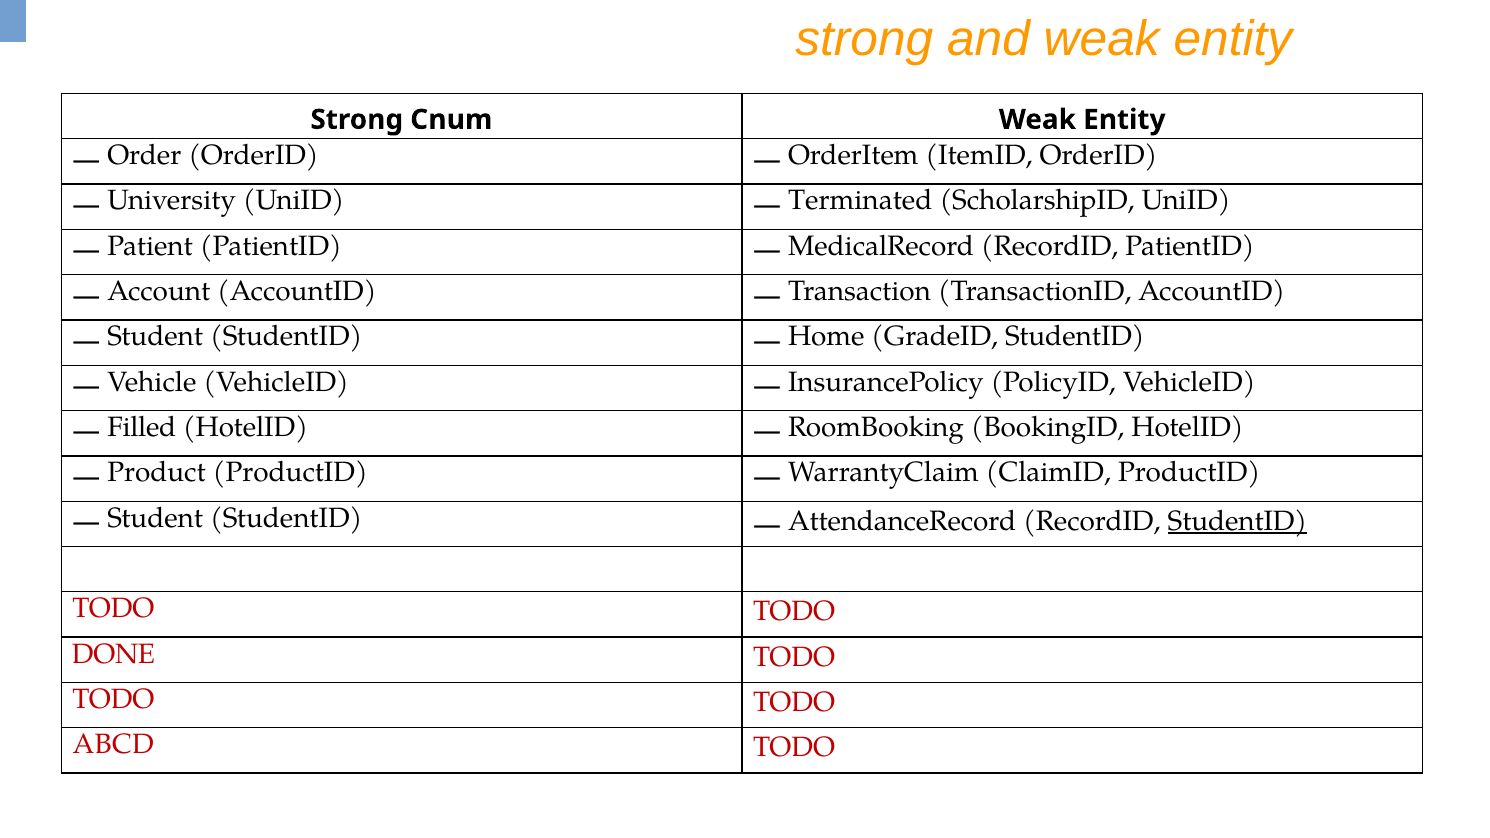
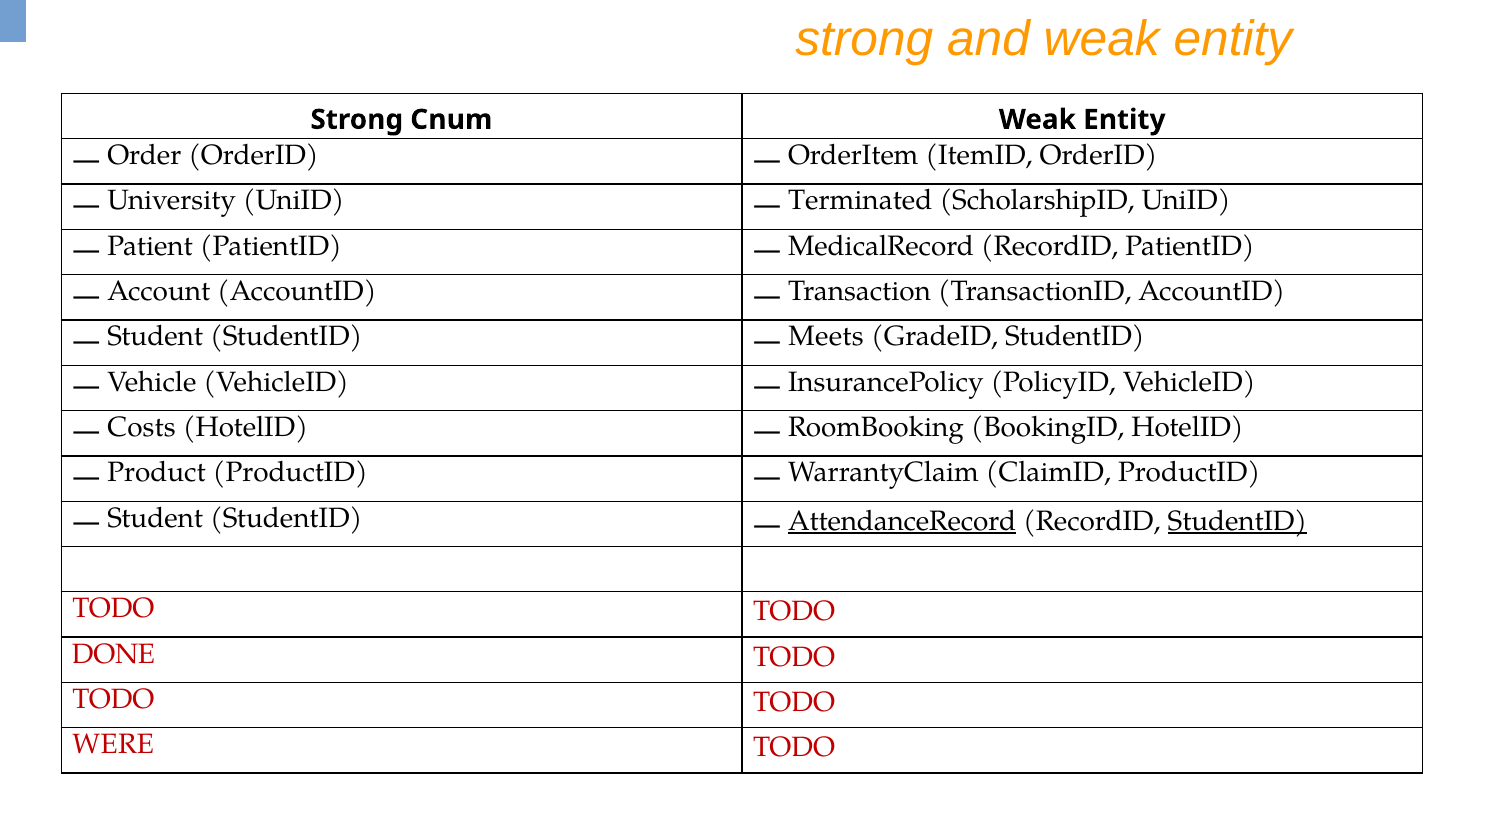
Home: Home -> Meets
Filled: Filled -> Costs
AttendanceRecord underline: none -> present
ABCD: ABCD -> WERE
